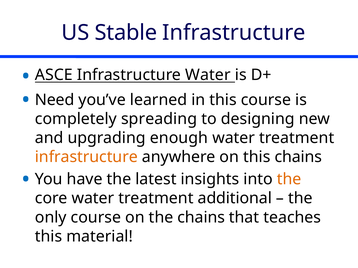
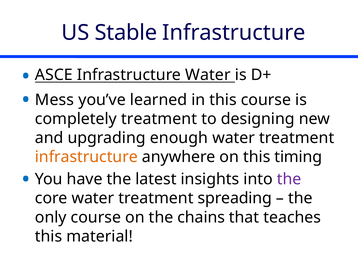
Need: Need -> Mess
completely spreading: spreading -> treatment
this chains: chains -> timing
the at (289, 180) colour: orange -> purple
additional: additional -> spreading
